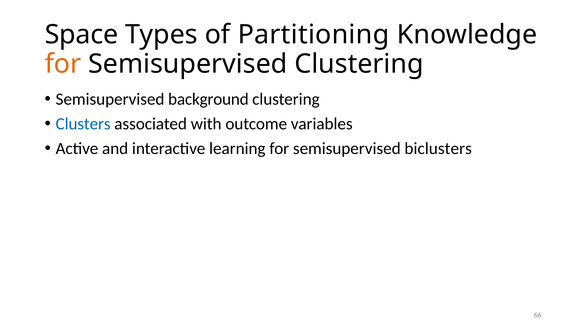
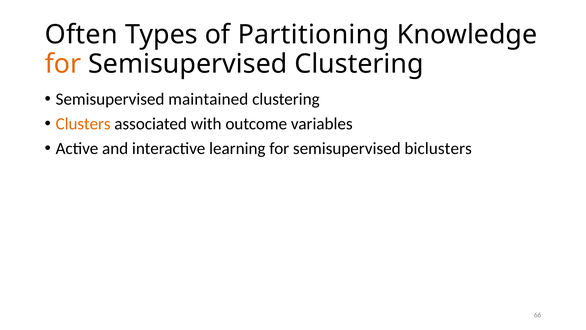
Space: Space -> Often
background: background -> maintained
Clusters colour: blue -> orange
